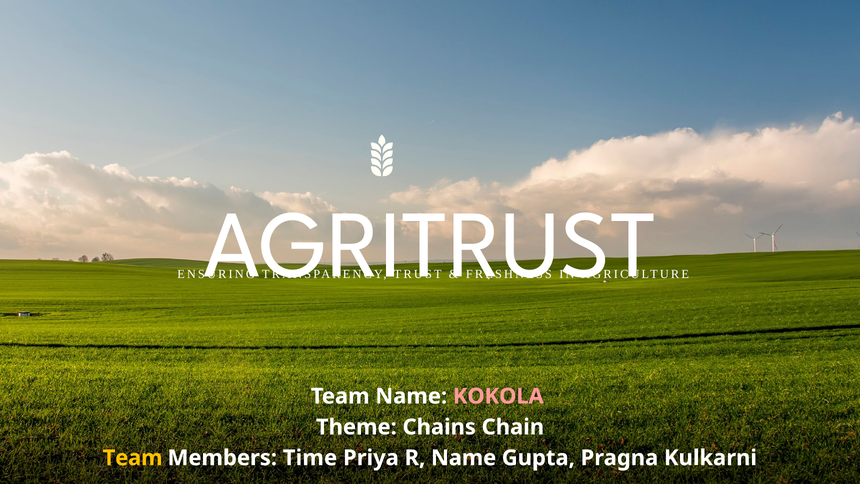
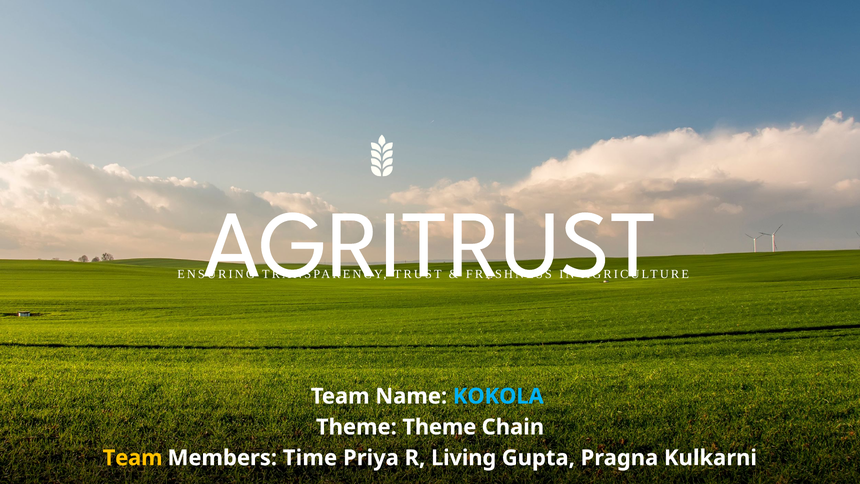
KOKOLA colour: pink -> light blue
Theme Chains: Chains -> Theme
R Name: Name -> Living
